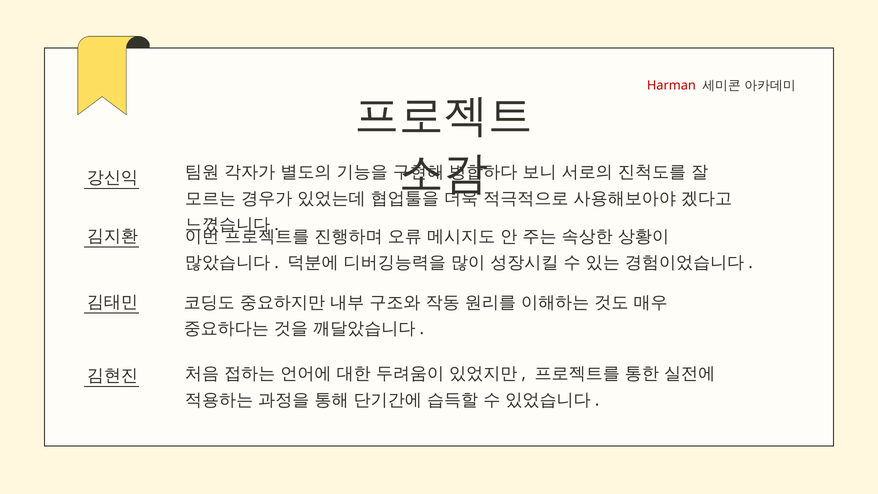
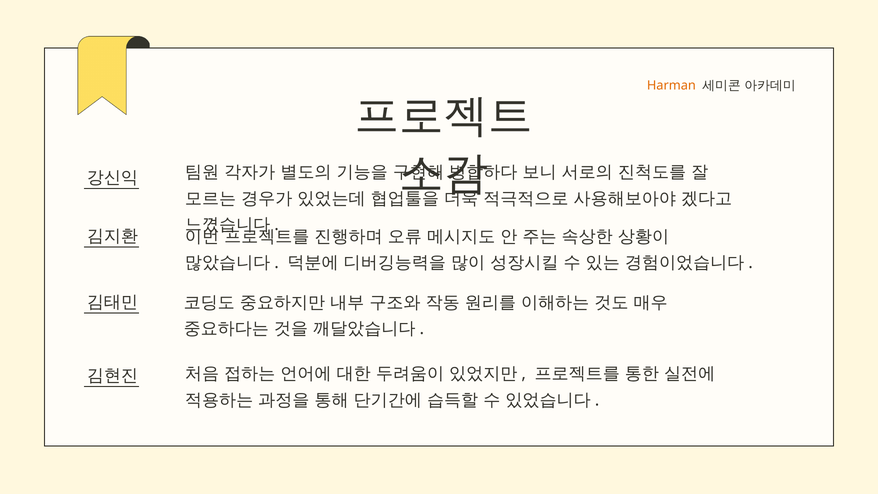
Harman colour: red -> orange
